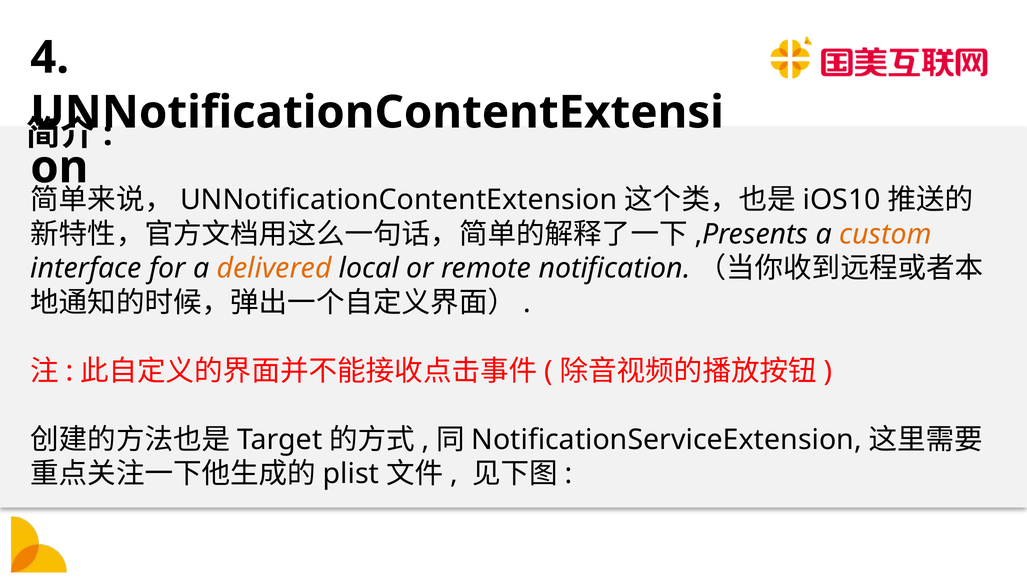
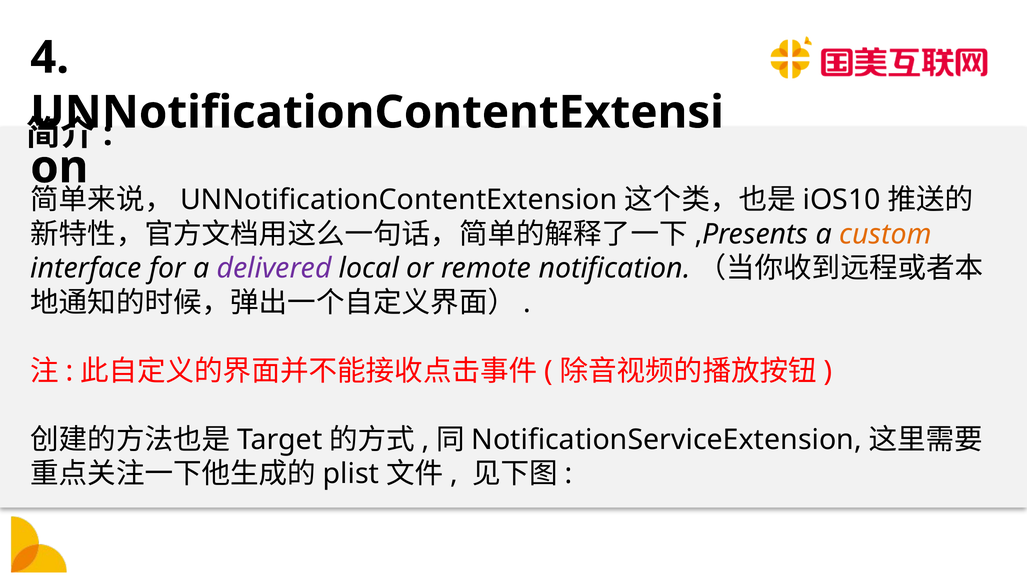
delivered colour: orange -> purple
